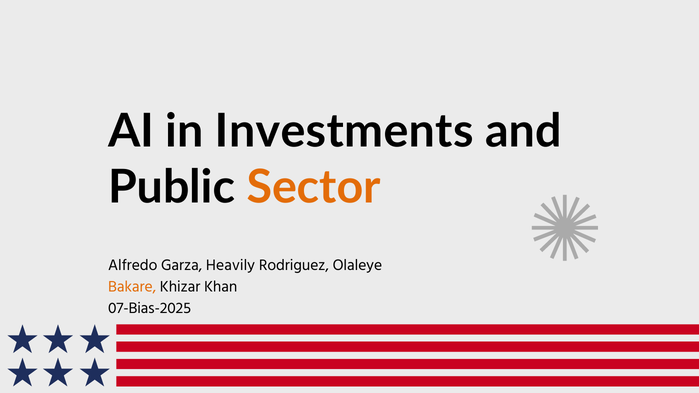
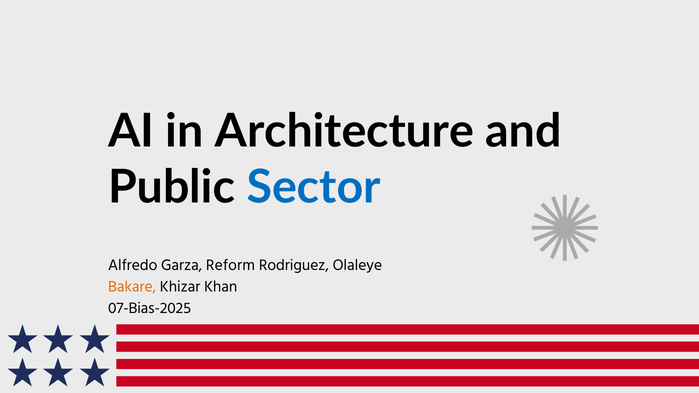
Investments: Investments -> Architecture
Sector colour: orange -> blue
Heavily: Heavily -> Reform
